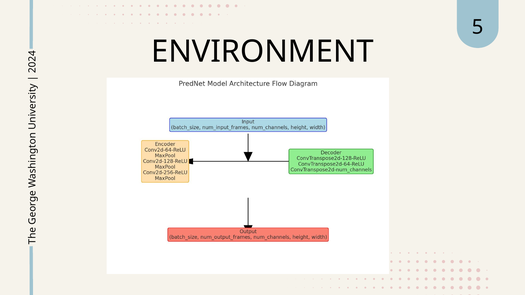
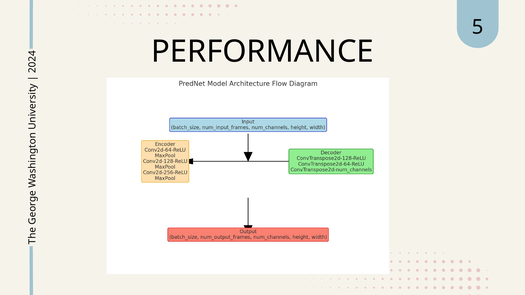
ENVIRONMENT: ENVIRONMENT -> PERFORMANCE
